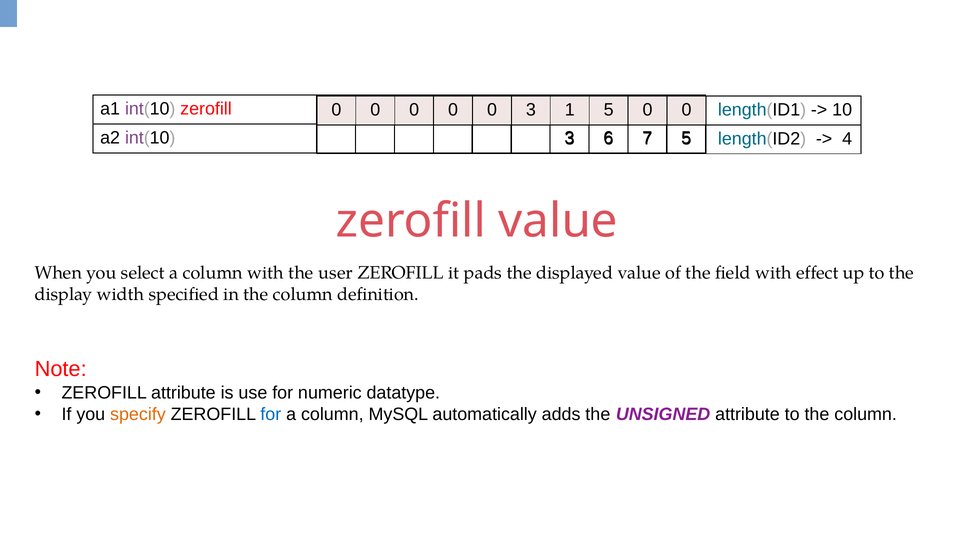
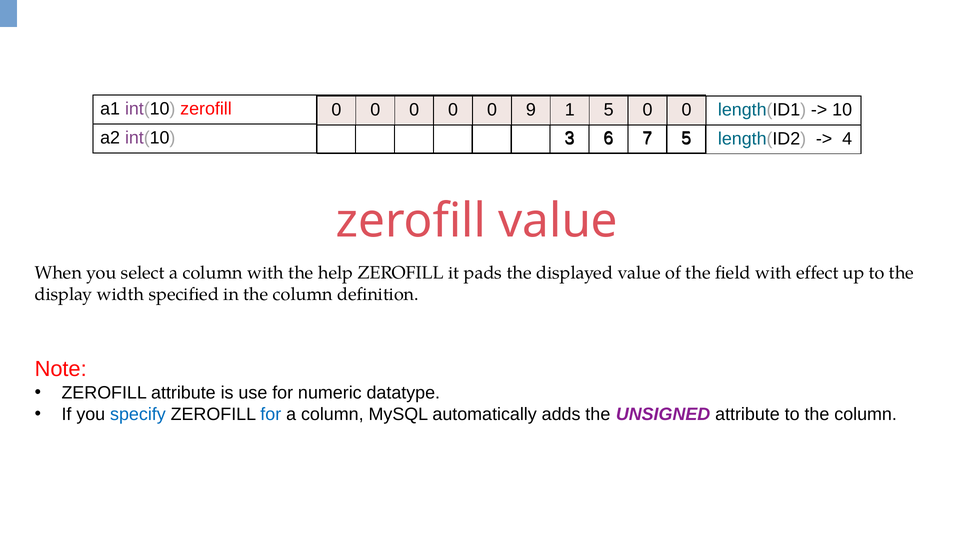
0 3: 3 -> 9
user: user -> help
specify colour: orange -> blue
